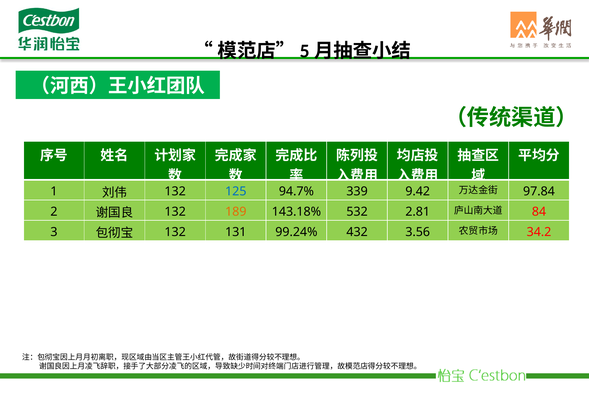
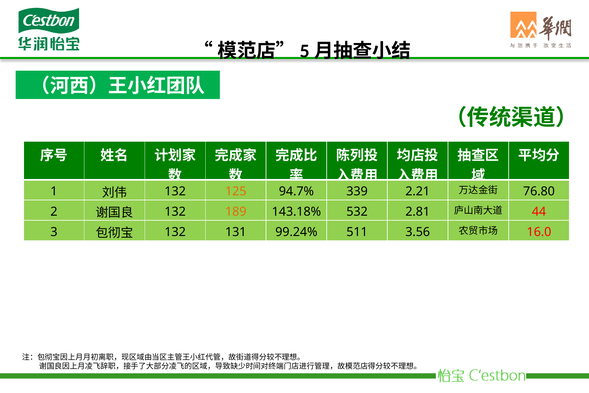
125 colour: blue -> orange
9.42: 9.42 -> 2.21
97.84: 97.84 -> 76.80
84: 84 -> 44
432: 432 -> 511
34.2: 34.2 -> 16.0
